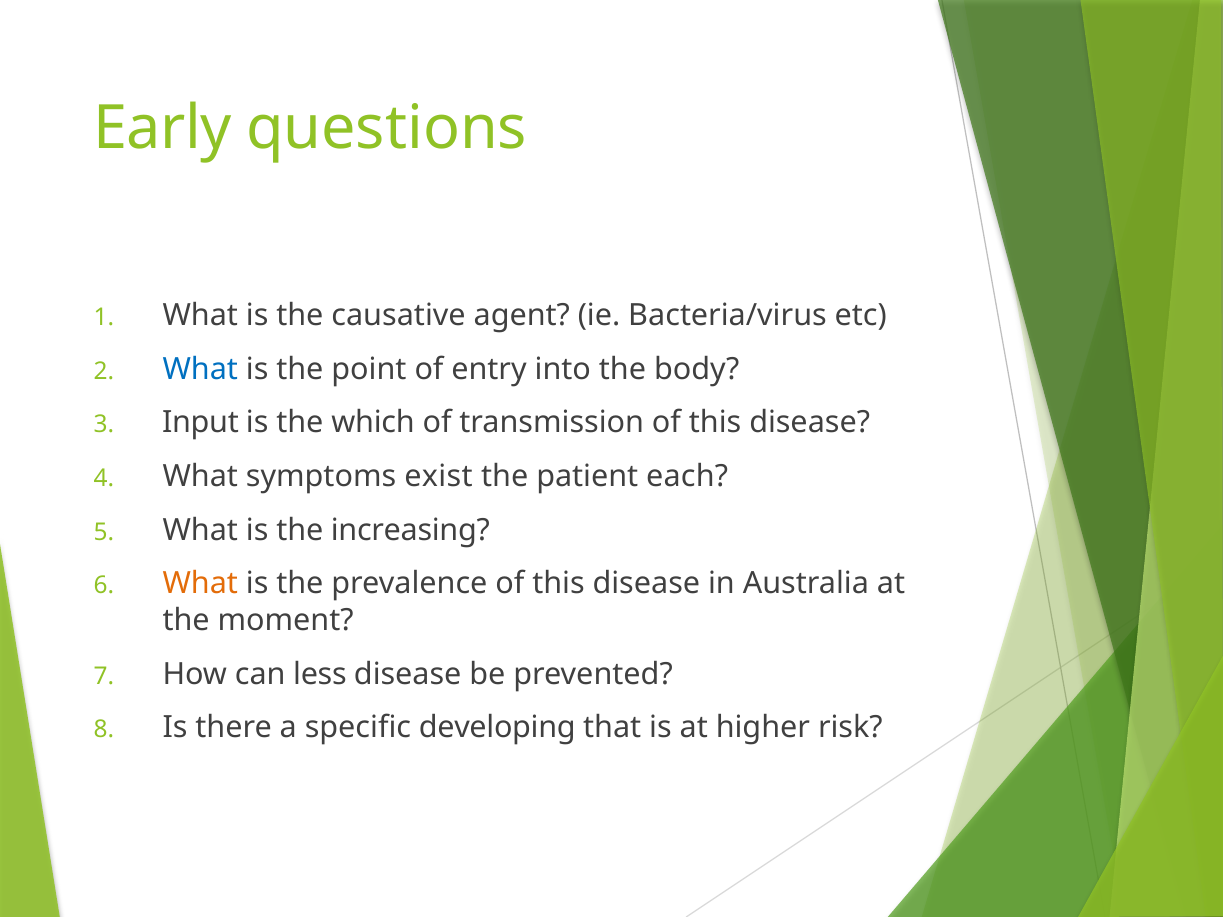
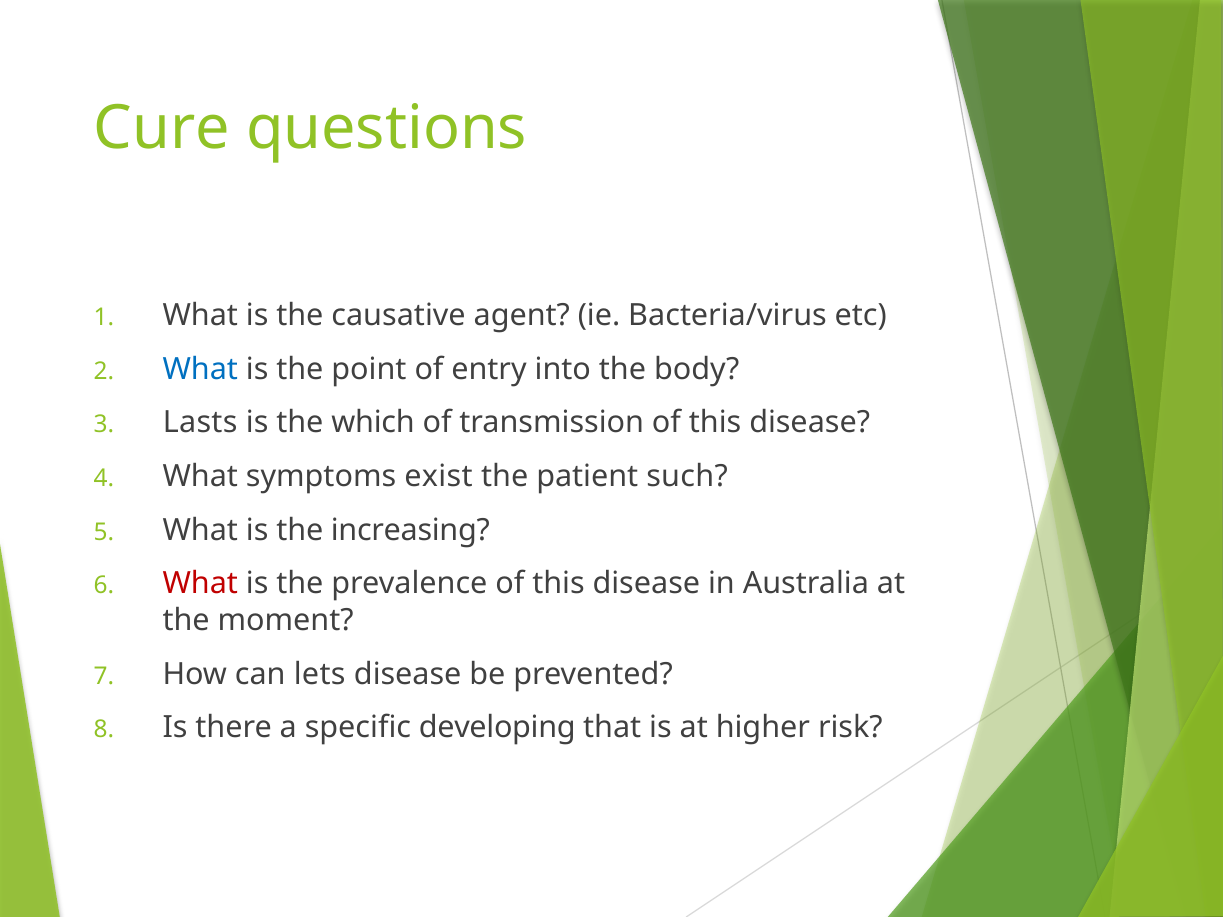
Early: Early -> Cure
Input: Input -> Lasts
each: each -> such
What at (200, 584) colour: orange -> red
less: less -> lets
